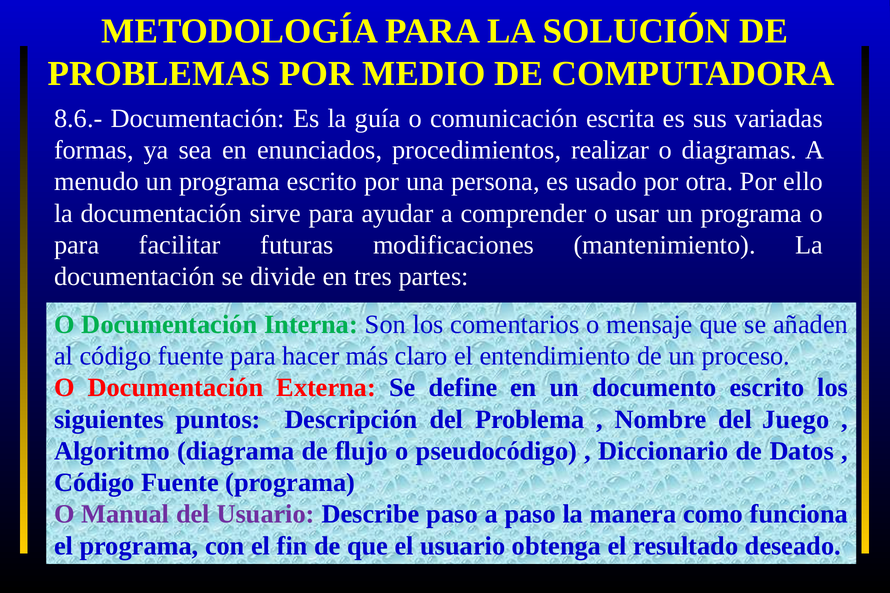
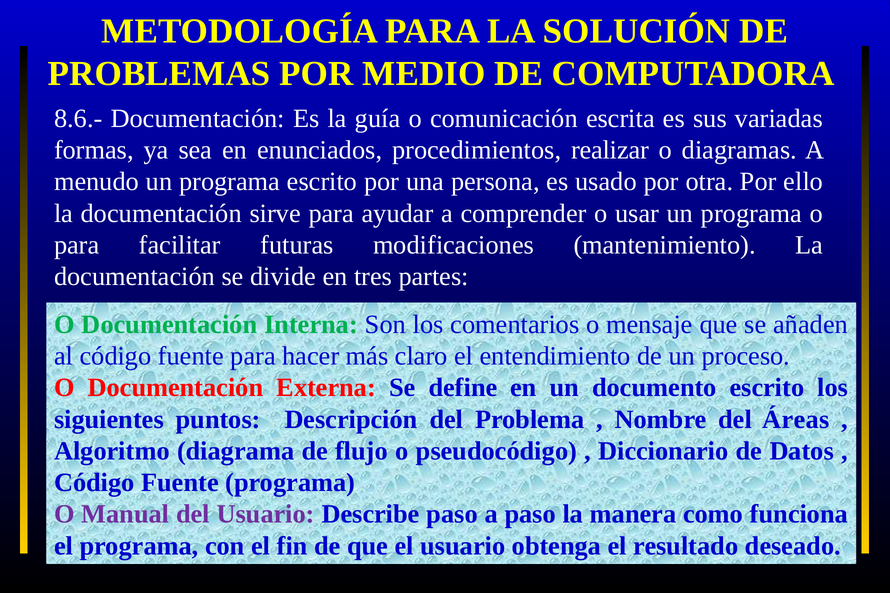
Juego: Juego -> Áreas
